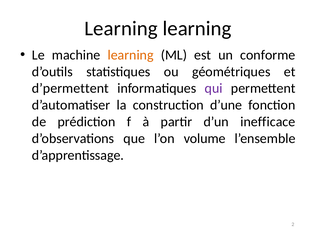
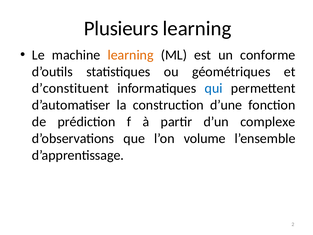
Learning at (121, 28): Learning -> Plusieurs
d’permettent: d’permettent -> d’constituent
qui colour: purple -> blue
inefficace: inefficace -> complexe
